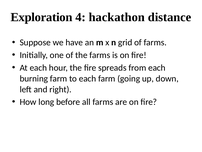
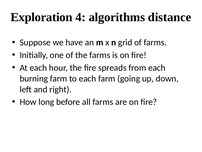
hackathon: hackathon -> algorithms
